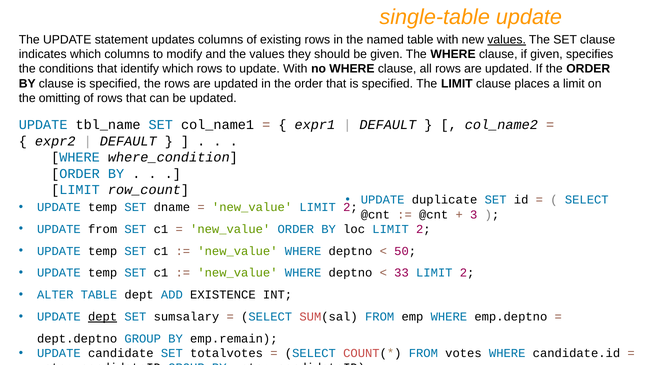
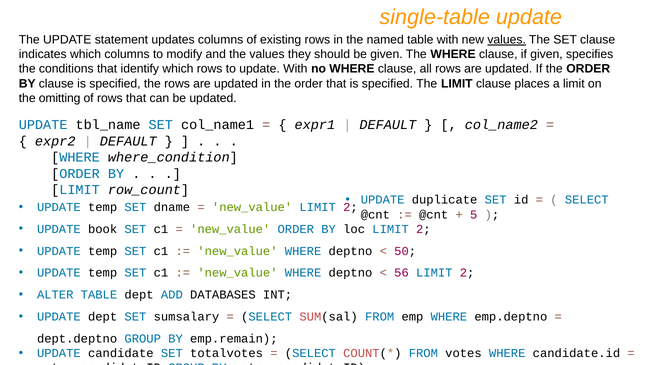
3: 3 -> 5
UPDATE from: from -> book
33: 33 -> 56
EXISTENCE: EXISTENCE -> DATABASES
dept at (103, 316) underline: present -> none
